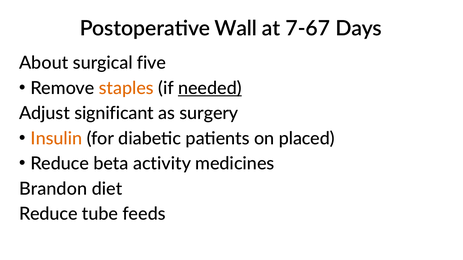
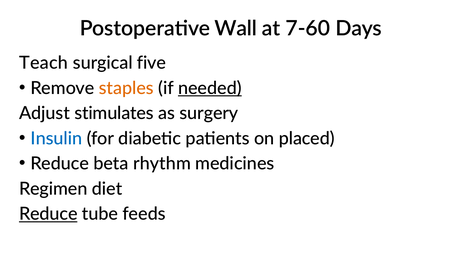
7-67: 7-67 -> 7-60
About: About -> Teach
significant: significant -> stimulates
Insulin colour: orange -> blue
activity: activity -> rhythm
Brandon: Brandon -> Regimen
Reduce at (48, 214) underline: none -> present
